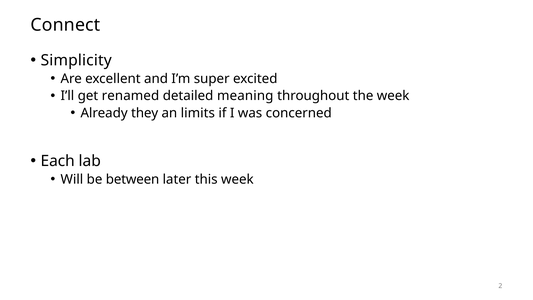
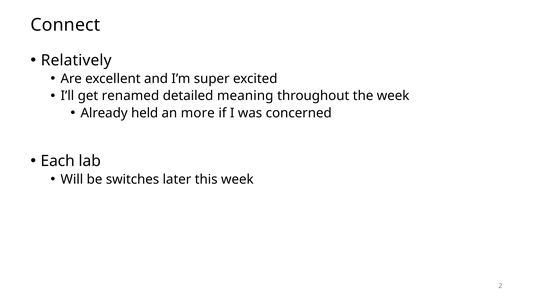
Simplicity: Simplicity -> Relatively
they: they -> held
limits: limits -> more
between: between -> switches
